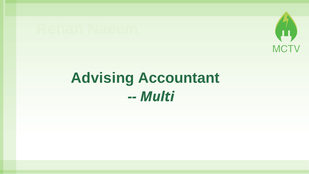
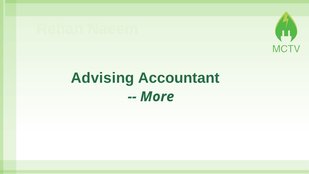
Multi: Multi -> More
